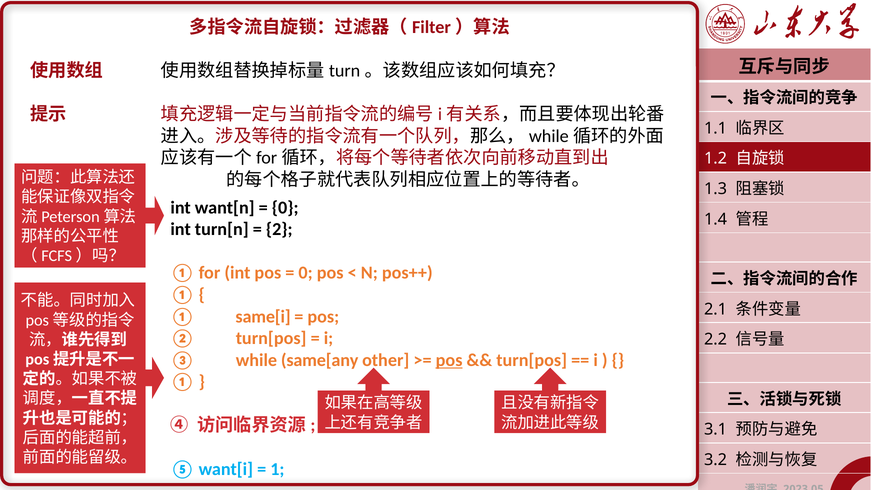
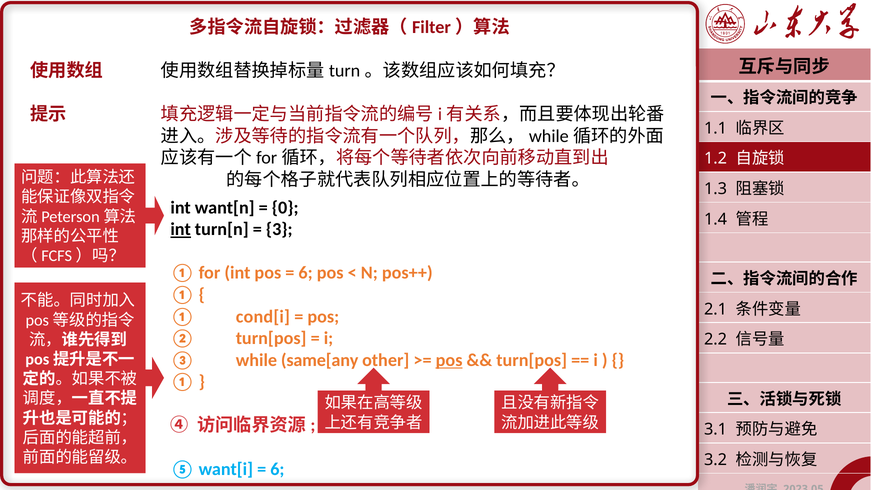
int at (181, 229) underline: none -> present
2: 2 -> 3
0 at (306, 273): 0 -> 6
same[i: same[i -> cond[i
1 at (277, 469): 1 -> 6
